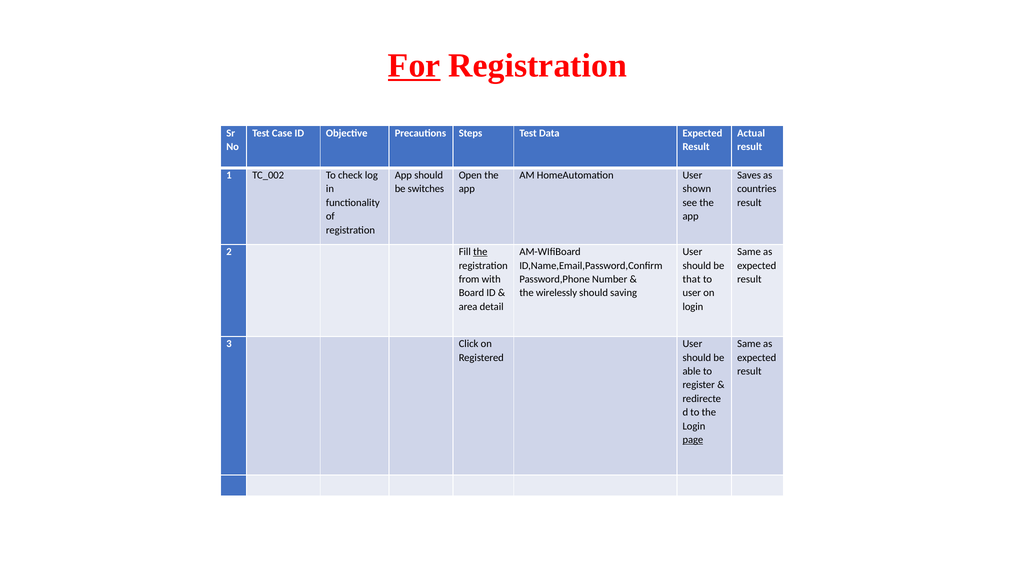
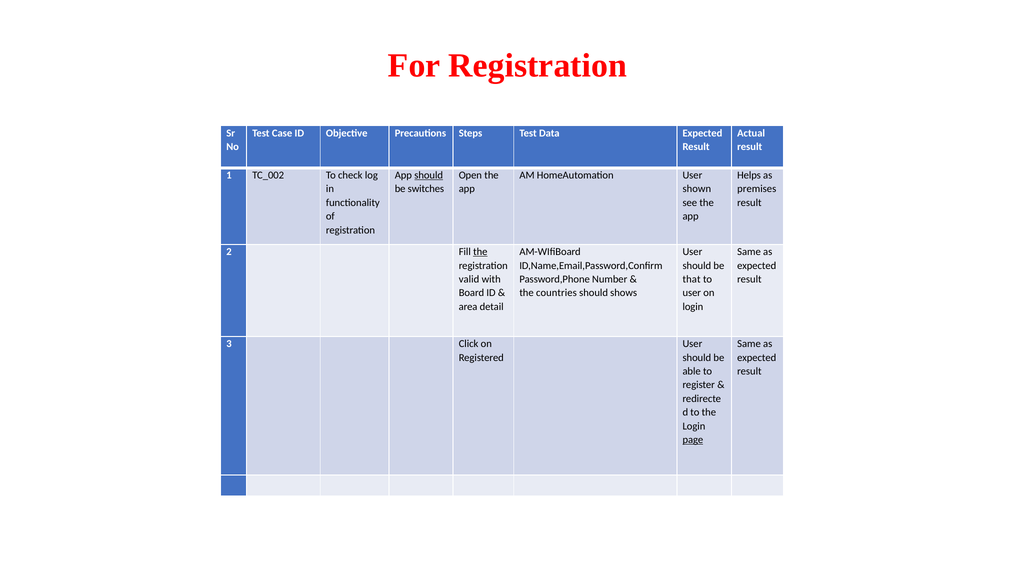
For underline: present -> none
should at (429, 175) underline: none -> present
Saves: Saves -> Helps
countries: countries -> premises
from: from -> valid
wirelessly: wirelessly -> countries
saving: saving -> shows
